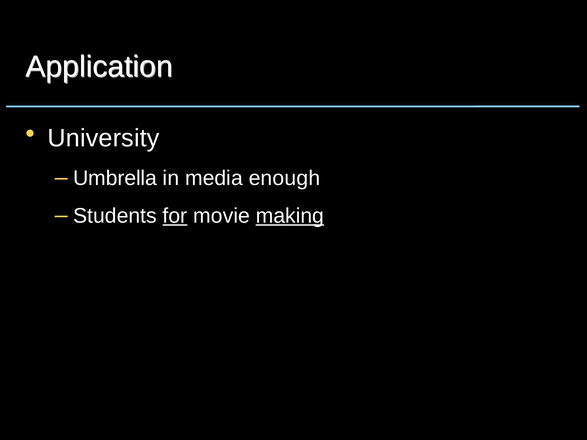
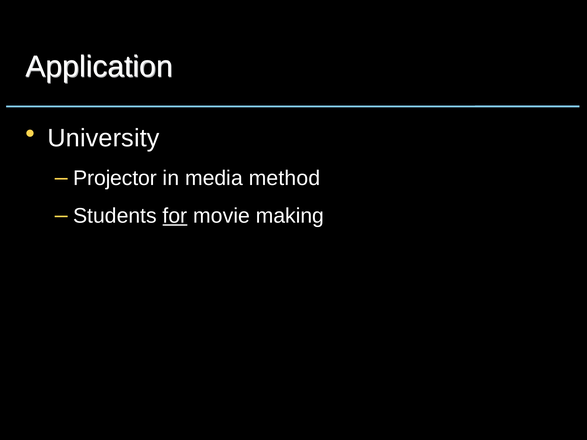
Umbrella: Umbrella -> Projector
enough: enough -> method
making underline: present -> none
